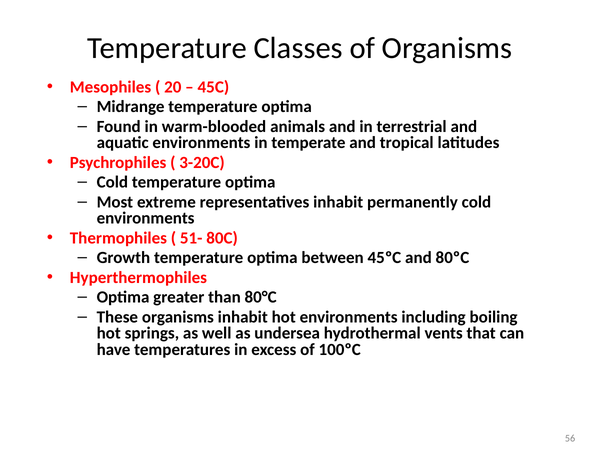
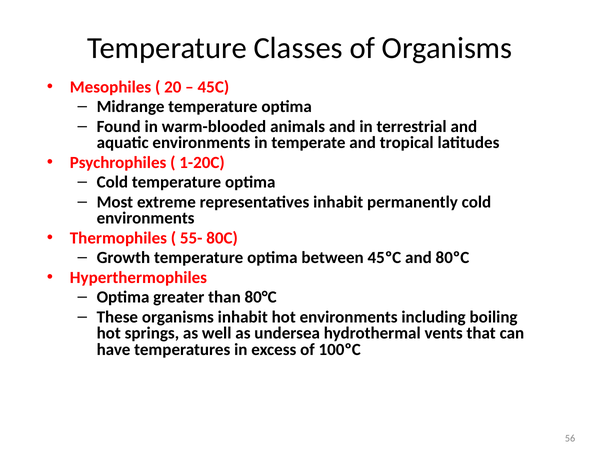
3-20C: 3-20C -> 1-20C
51-: 51- -> 55-
